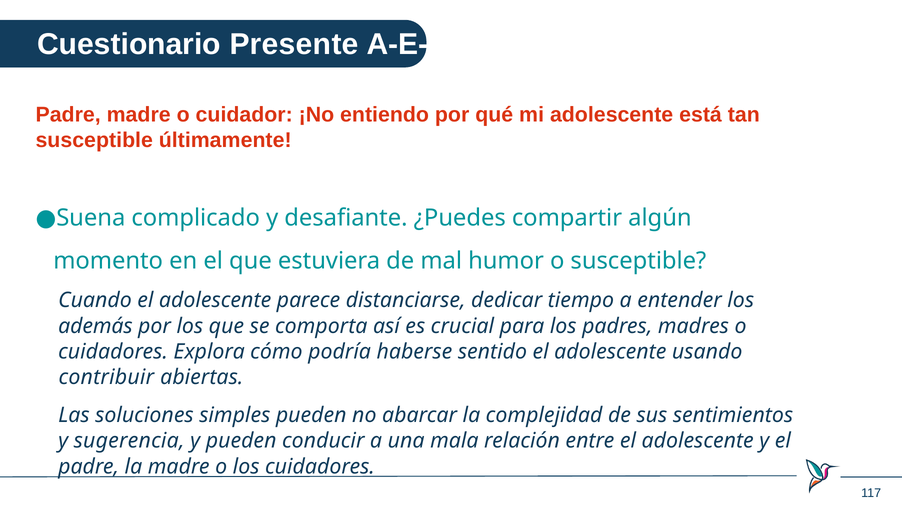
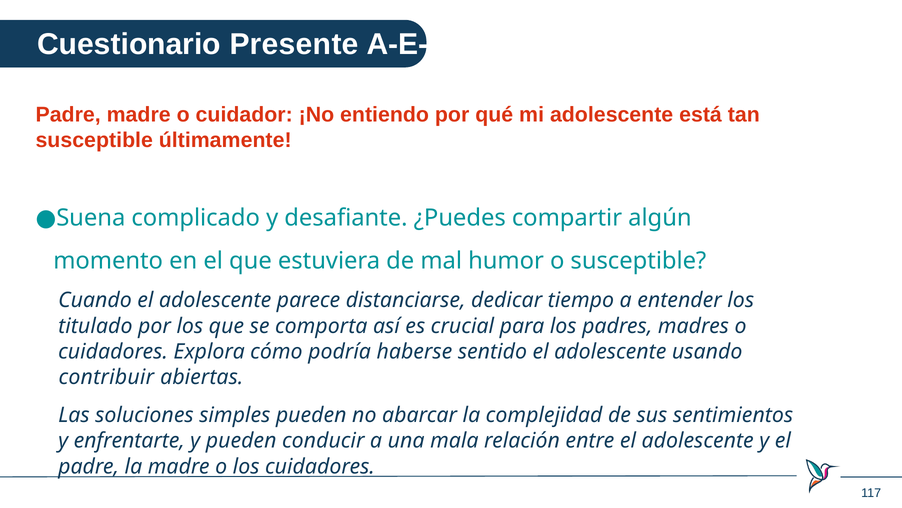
además: además -> titulado
sugerencia: sugerencia -> enfrentarte
